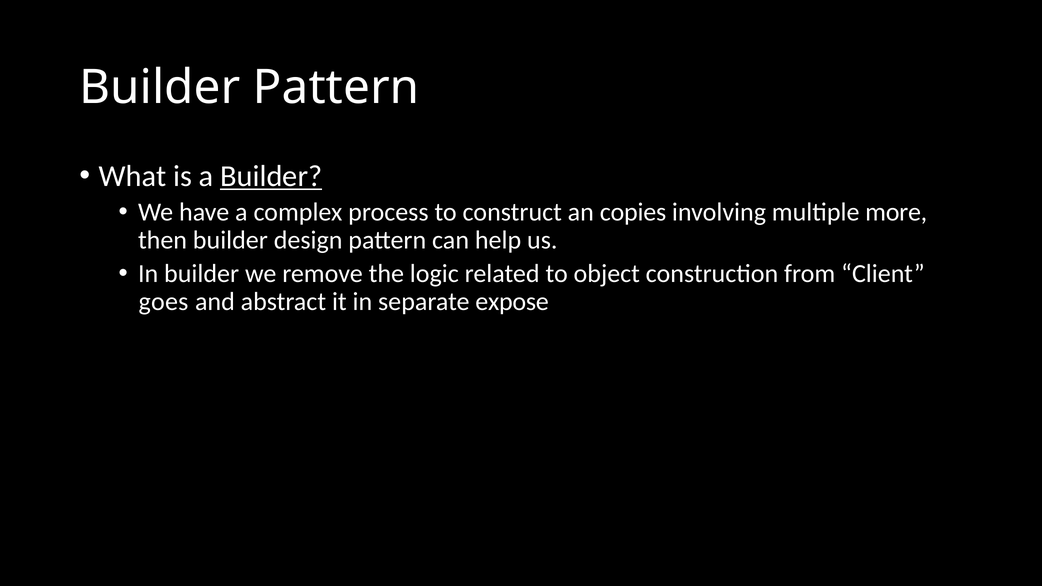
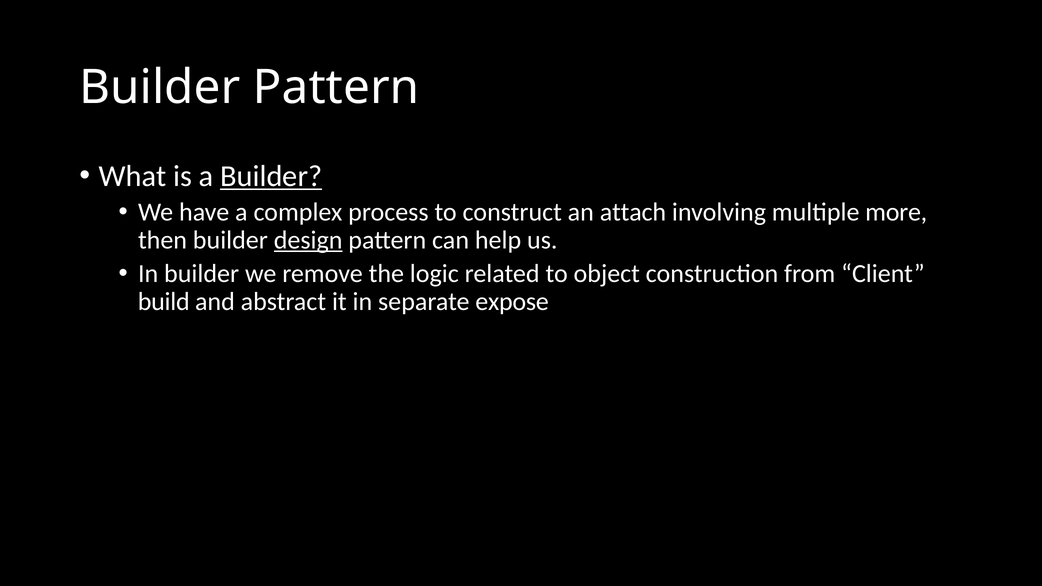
copies: copies -> attach
design underline: none -> present
goes: goes -> build
